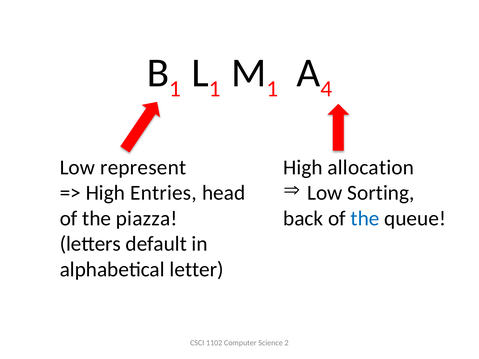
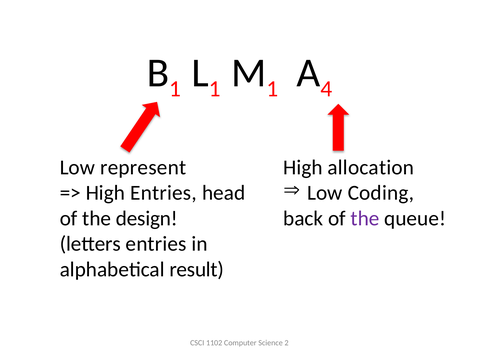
Sorting: Sorting -> Coding
piazza: piazza -> design
the at (365, 219) colour: blue -> purple
letters default: default -> entries
letter: letter -> result
